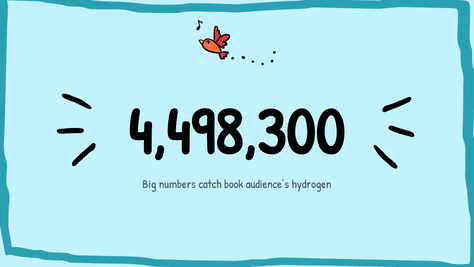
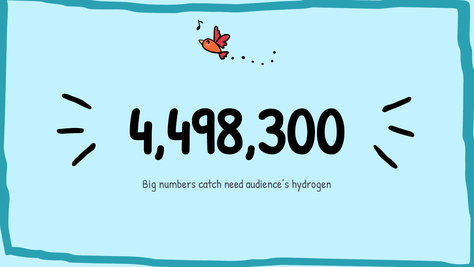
book: book -> need
